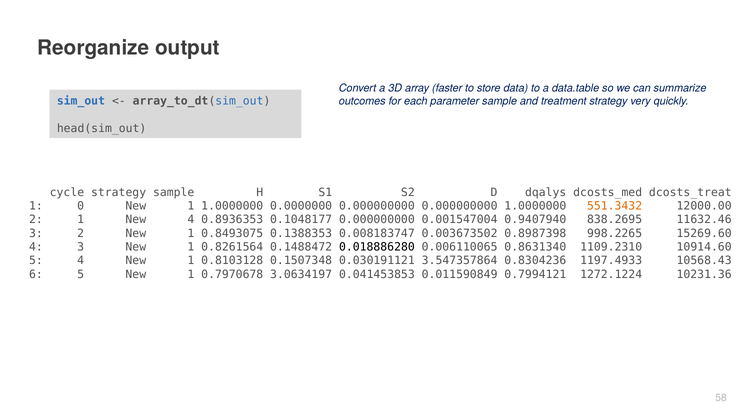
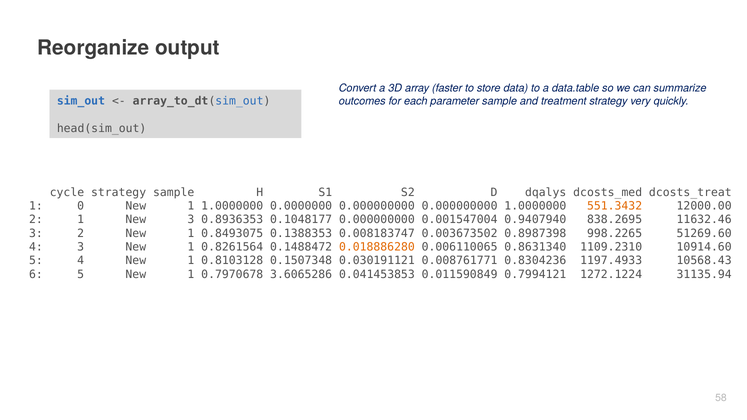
New 4: 4 -> 3
15269.60: 15269.60 -> 51269.60
0.018886280 colour: black -> orange
3.547357864: 3.547357864 -> 0.008761771
3.0634197: 3.0634197 -> 3.6065286
10231.36: 10231.36 -> 31135.94
